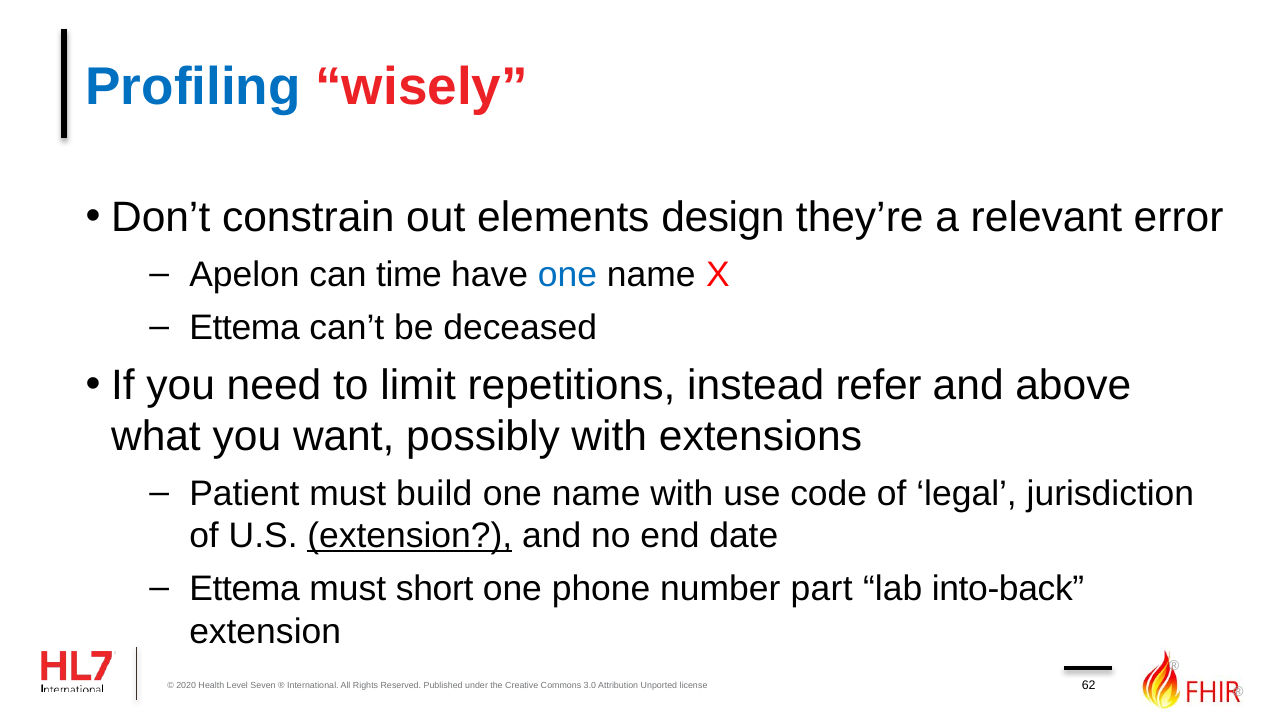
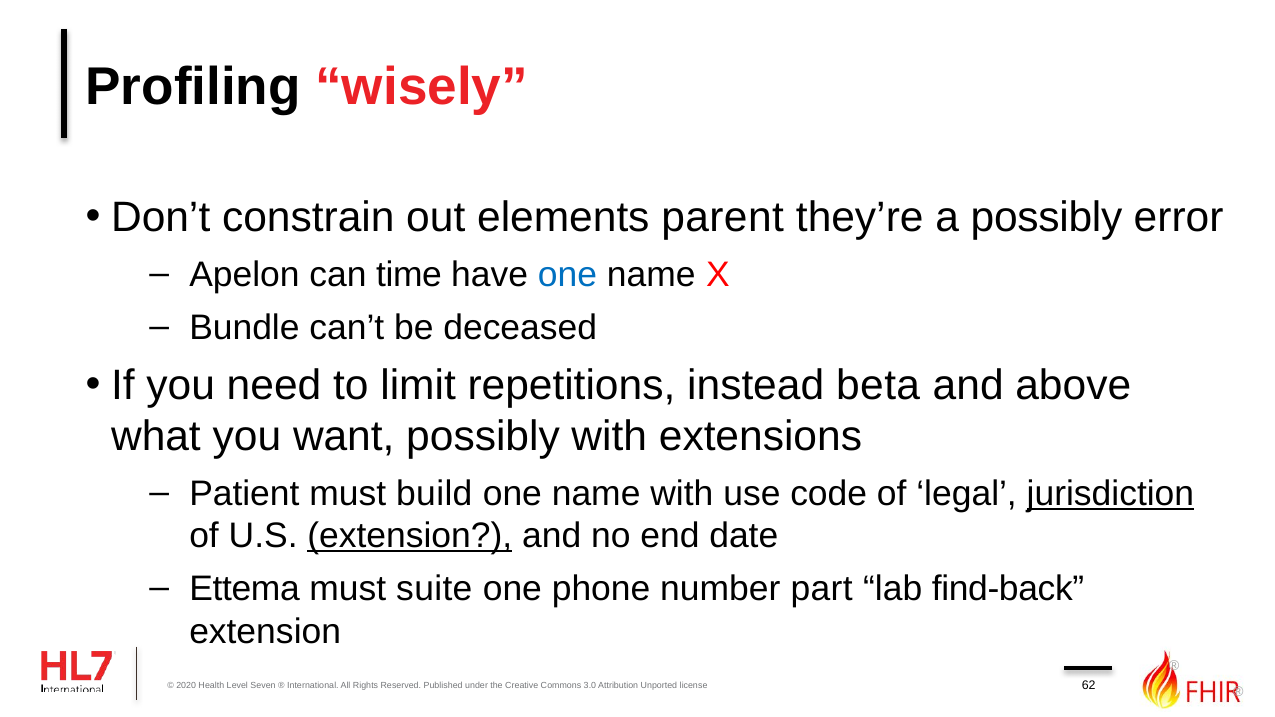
Profiling colour: blue -> black
design: design -> parent
a relevant: relevant -> possibly
Ettema at (245, 328): Ettema -> Bundle
refer: refer -> beta
jurisdiction underline: none -> present
short: short -> suite
into-back: into-back -> find-back
